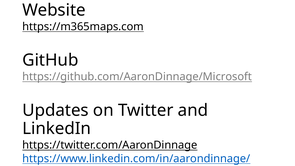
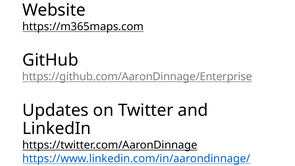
https://github.com/AaronDinnage/Microsoft: https://github.com/AaronDinnage/Microsoft -> https://github.com/AaronDinnage/Enterprise
